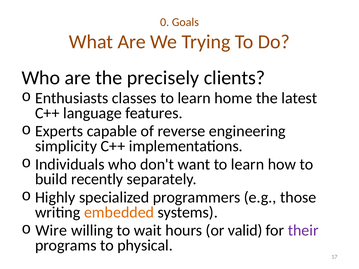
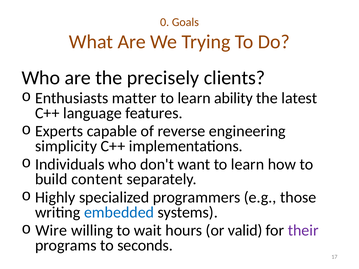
classes: classes -> matter
home: home -> ability
recently: recently -> content
embedded colour: orange -> blue
physical: physical -> seconds
